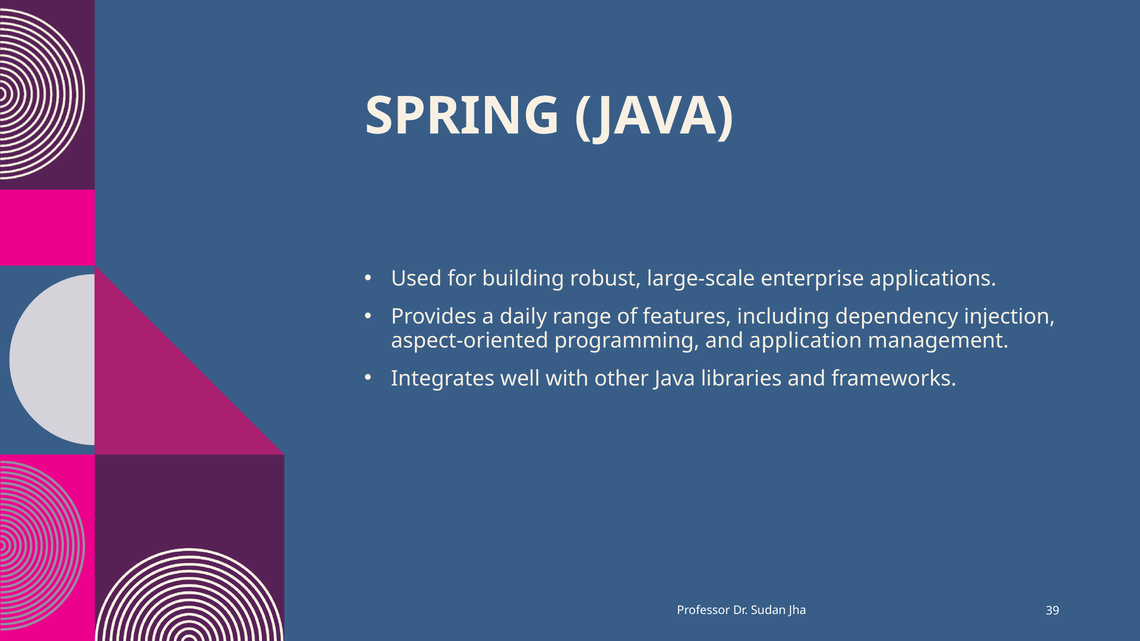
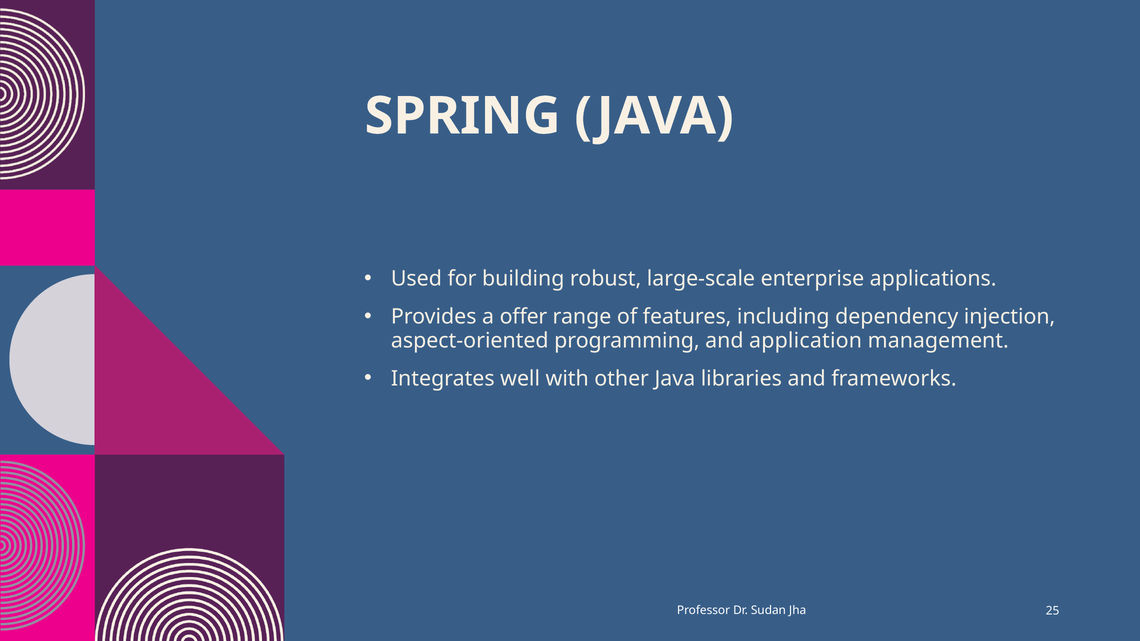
daily: daily -> offer
39: 39 -> 25
